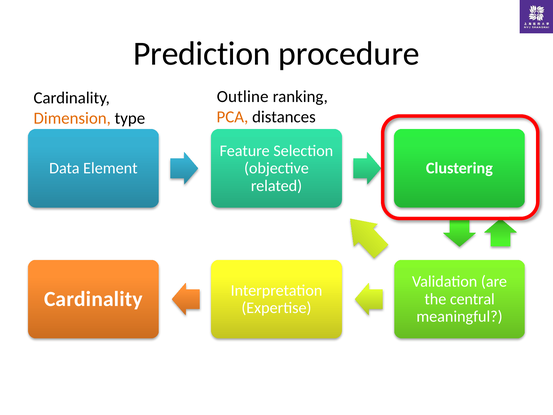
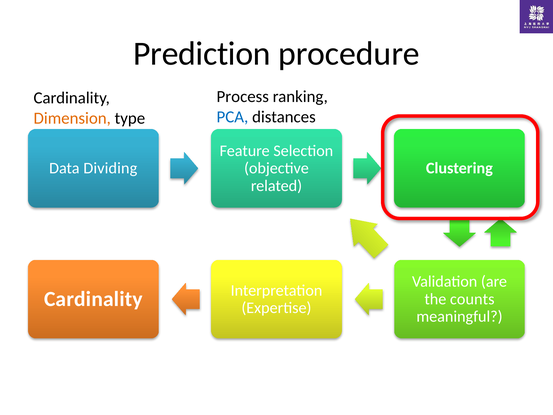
Outline: Outline -> Process
PCA colour: orange -> blue
Element: Element -> Dividing
central: central -> counts
